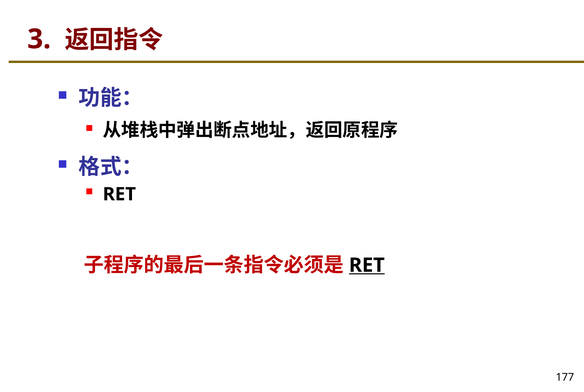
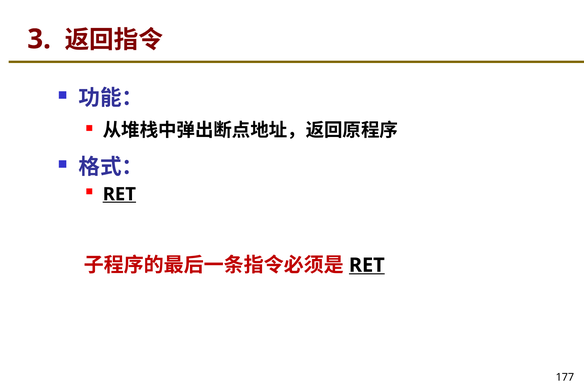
RET at (119, 194) underline: none -> present
